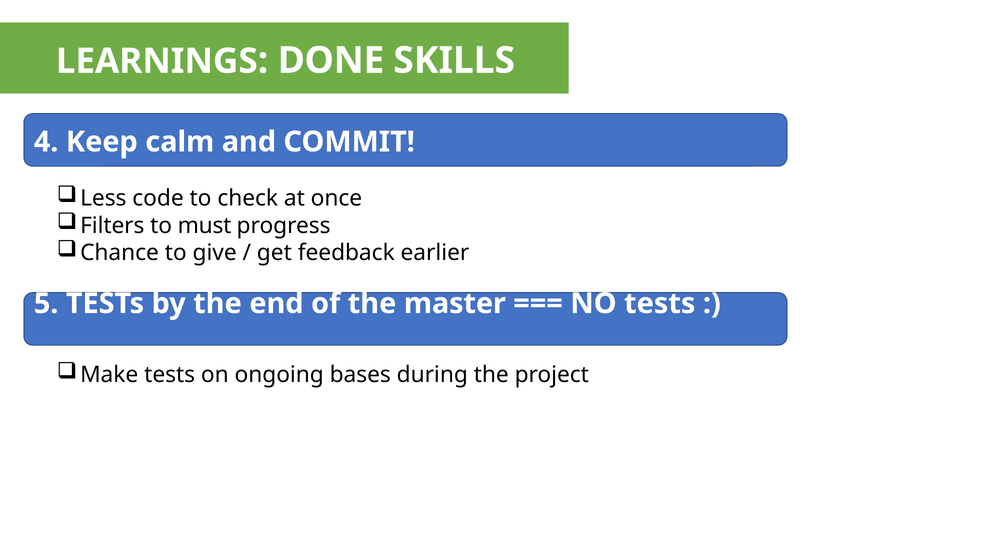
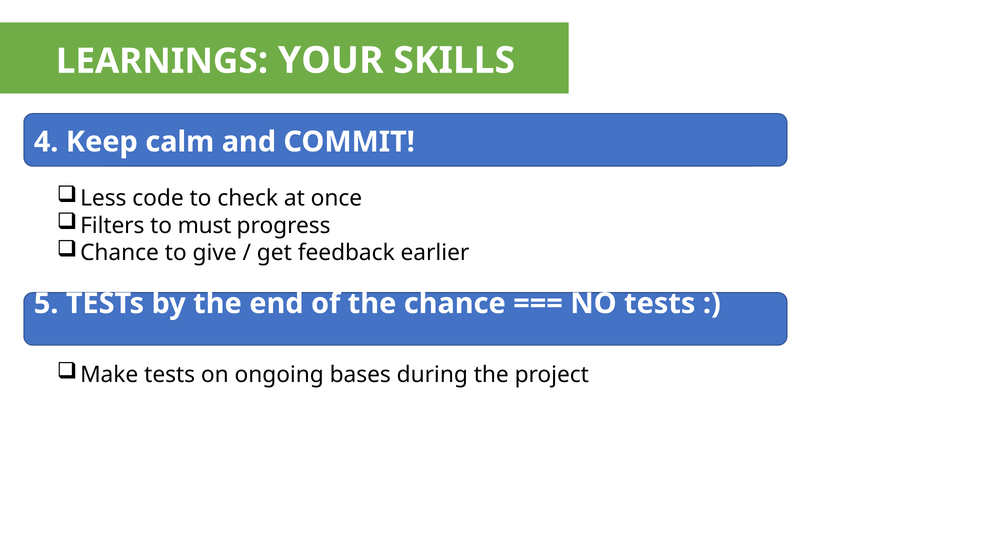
DONE: DONE -> YOUR
the master: master -> chance
